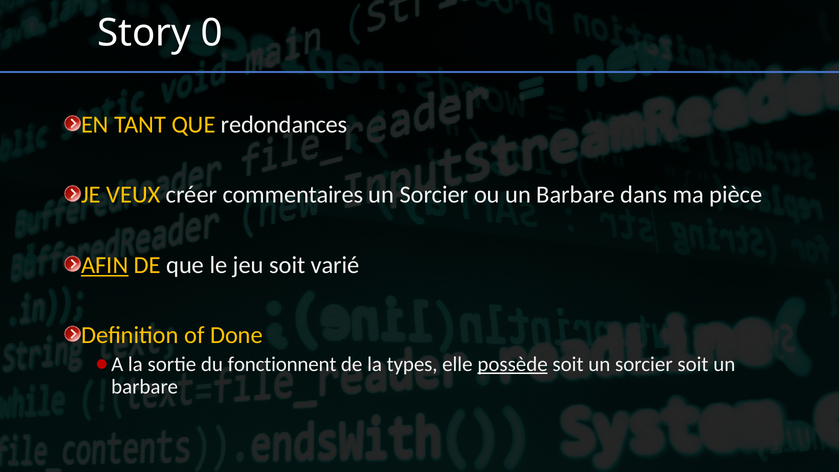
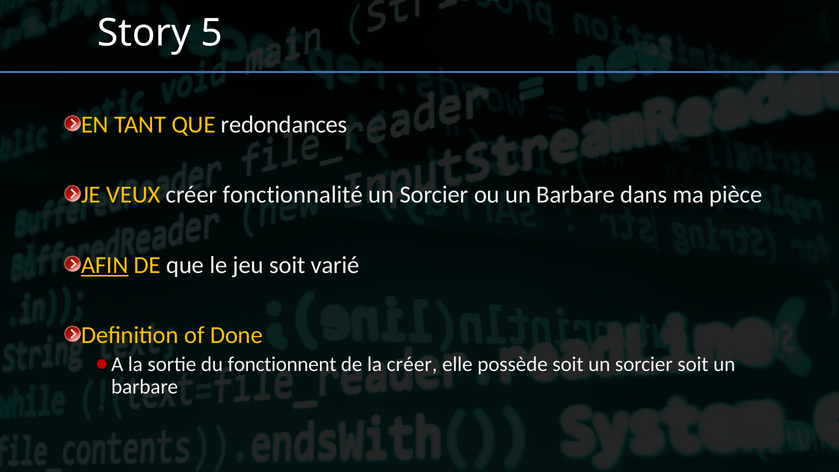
0: 0 -> 5
commentaires: commentaires -> fonctionnalité
la types: types -> créer
possède underline: present -> none
